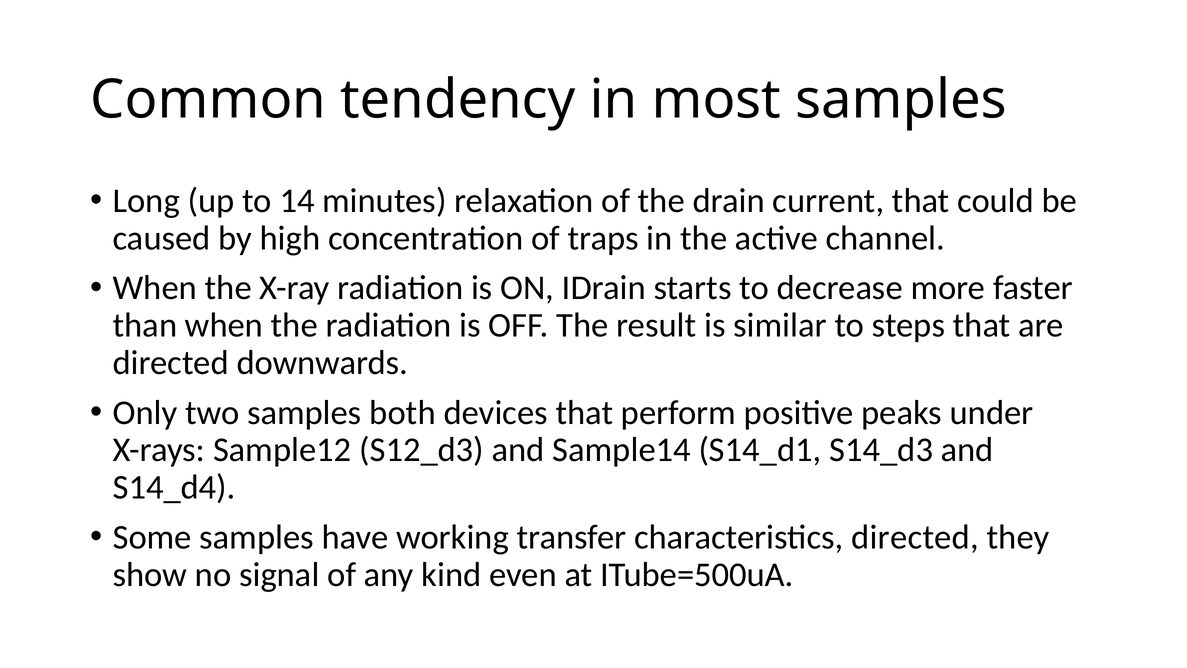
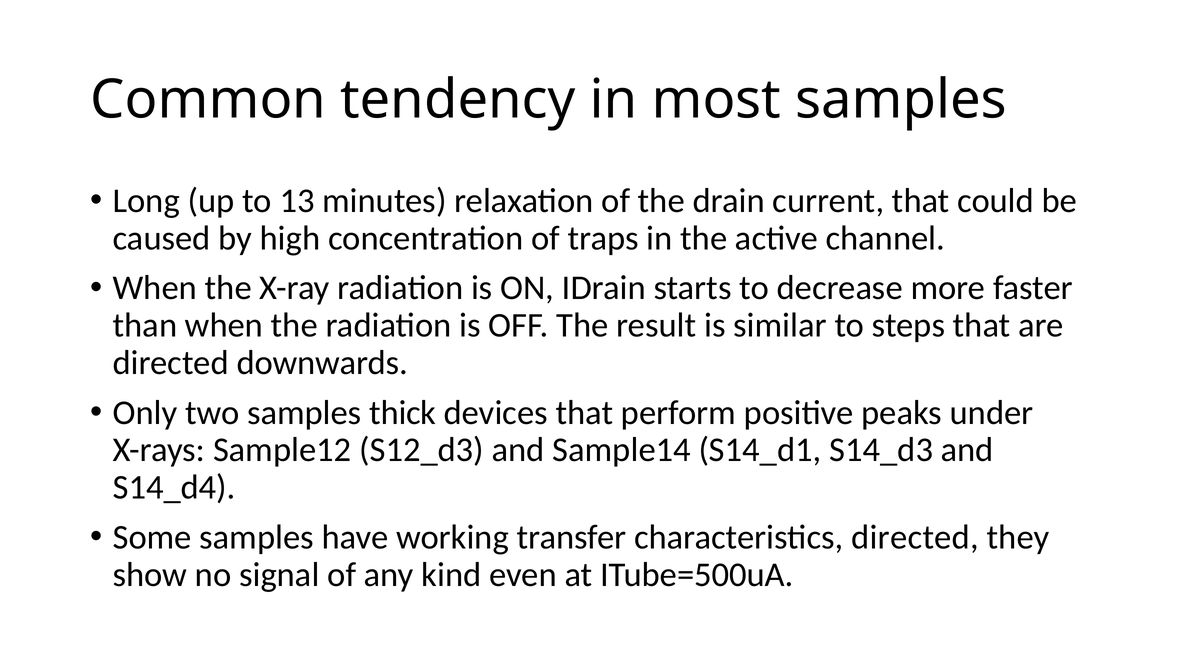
14: 14 -> 13
both: both -> thick
